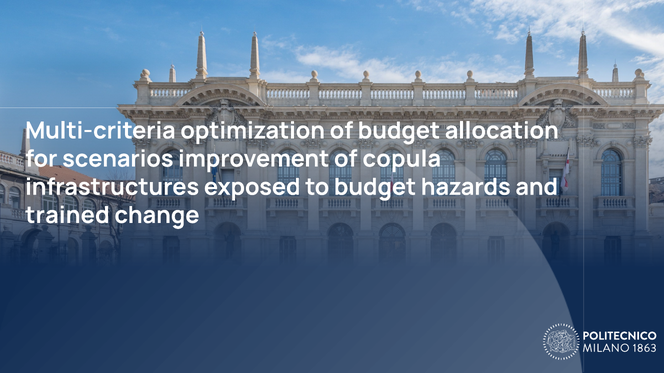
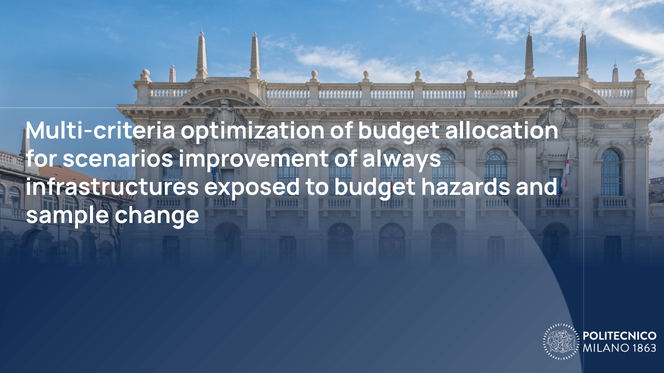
copula: copula -> always
trained: trained -> sample
